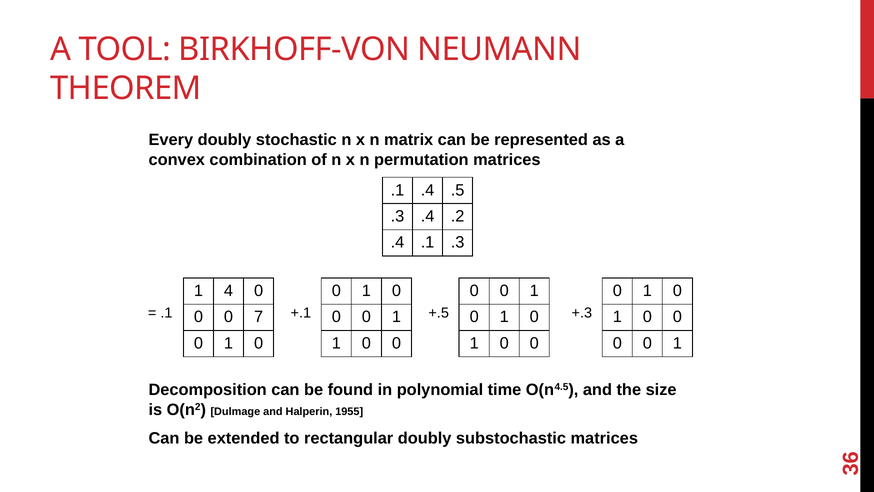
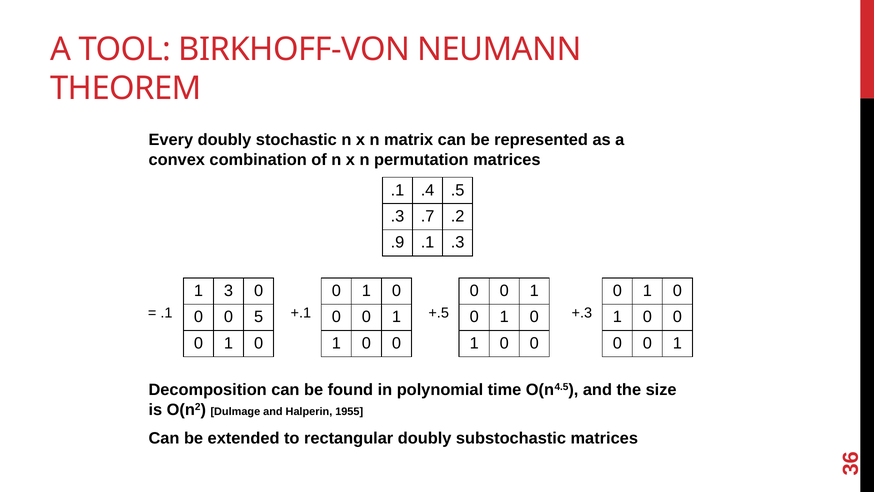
.3 .4: .4 -> .7
.4 at (398, 242): .4 -> .9
1 4: 4 -> 3
7: 7 -> 5
